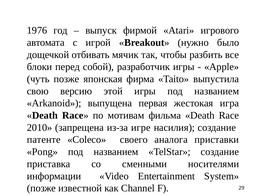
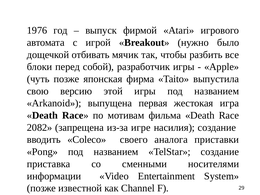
2010: 2010 -> 2082
патенте: патенте -> вводить
